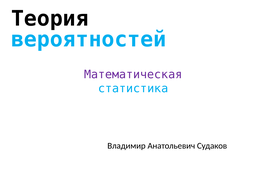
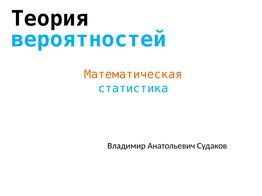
Математическая colour: purple -> orange
